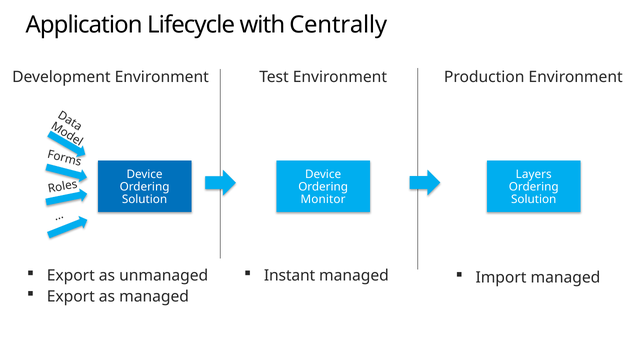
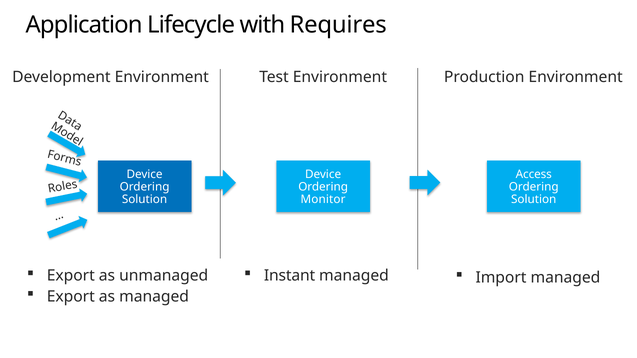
Centrally: Centrally -> Requires
Layers: Layers -> Access
